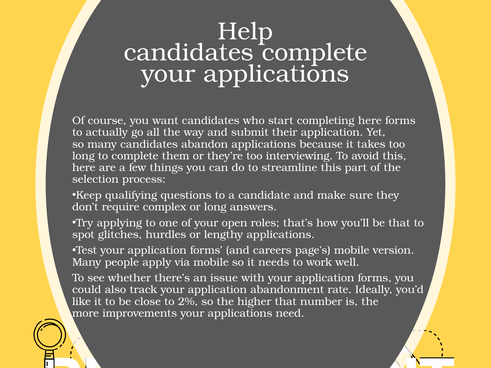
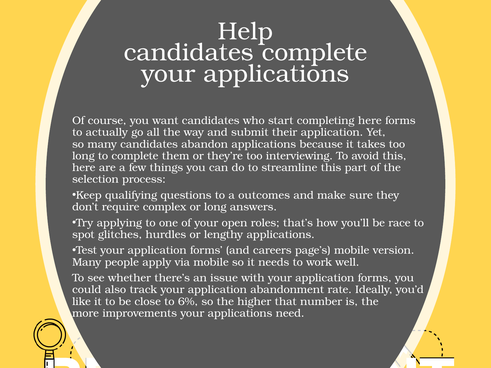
candidate: candidate -> outcomes
be that: that -> race
2%: 2% -> 6%
